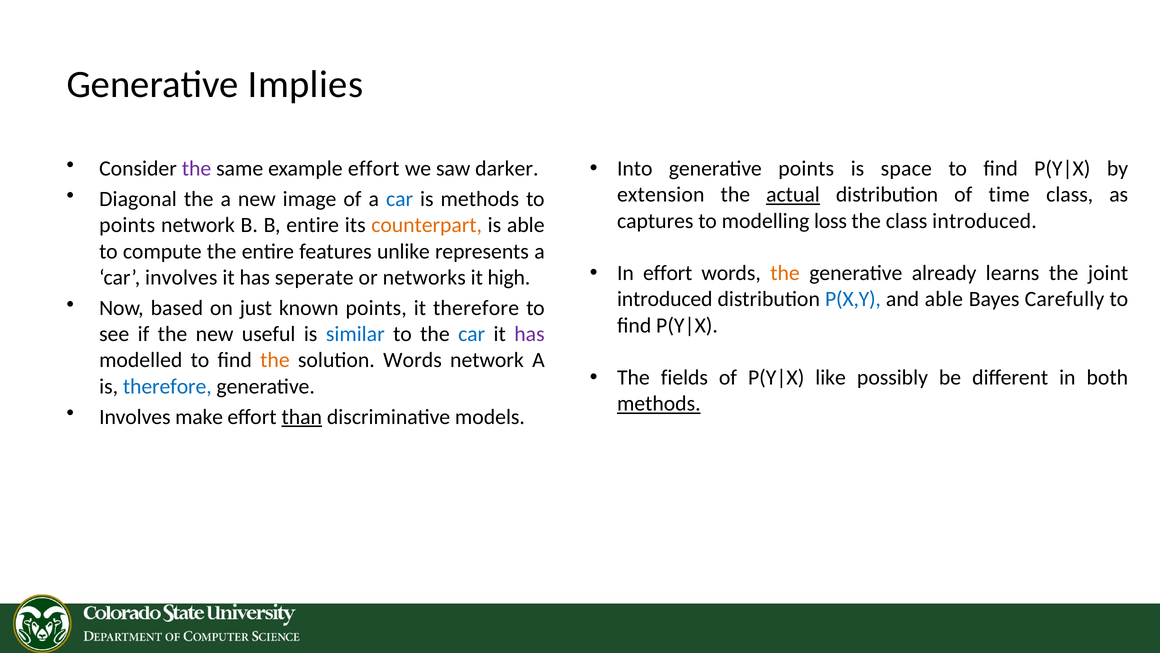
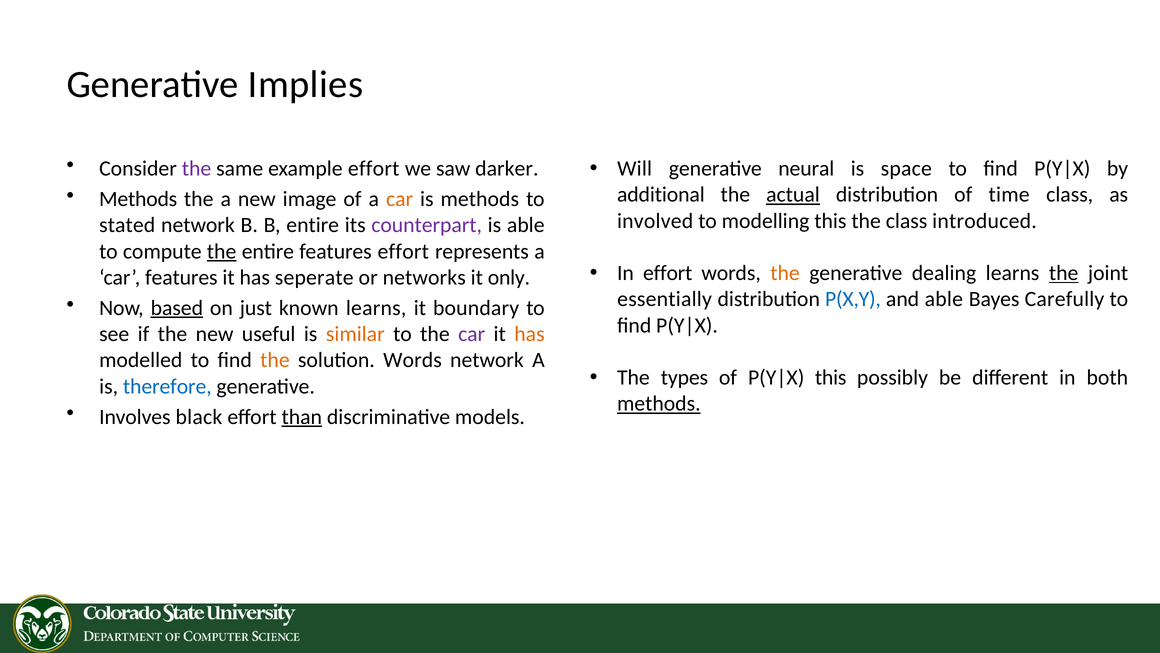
Into: Into -> Will
generative points: points -> neural
extension: extension -> additional
Diagonal at (138, 199): Diagonal -> Methods
car at (400, 199) colour: blue -> orange
captures: captures -> involved
modelling loss: loss -> this
points at (127, 225): points -> stated
counterpart colour: orange -> purple
the at (222, 251) underline: none -> present
features unlike: unlike -> effort
already: already -> dealing
the at (1064, 273) underline: none -> present
car involves: involves -> features
high: high -> only
introduced at (665, 299): introduced -> essentially
based underline: none -> present
known points: points -> learns
it therefore: therefore -> boundary
similar colour: blue -> orange
car at (472, 334) colour: blue -> purple
has at (530, 334) colour: purple -> orange
fields: fields -> types
like at (831, 377): like -> this
make: make -> black
